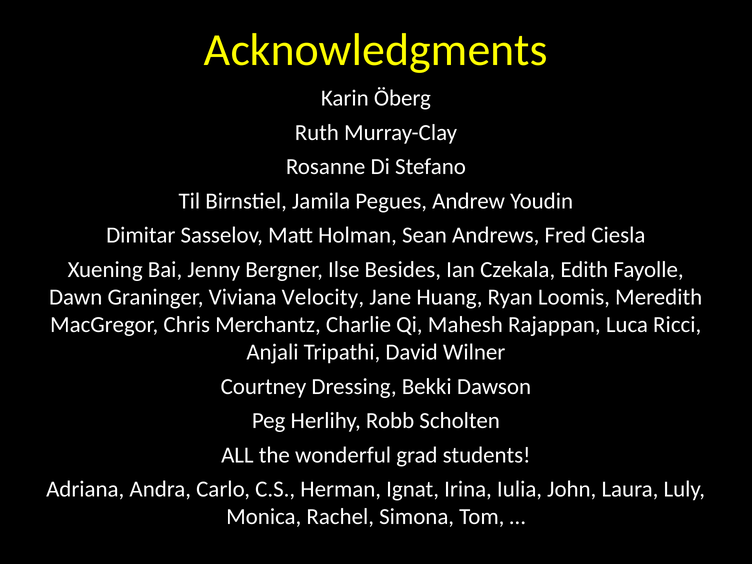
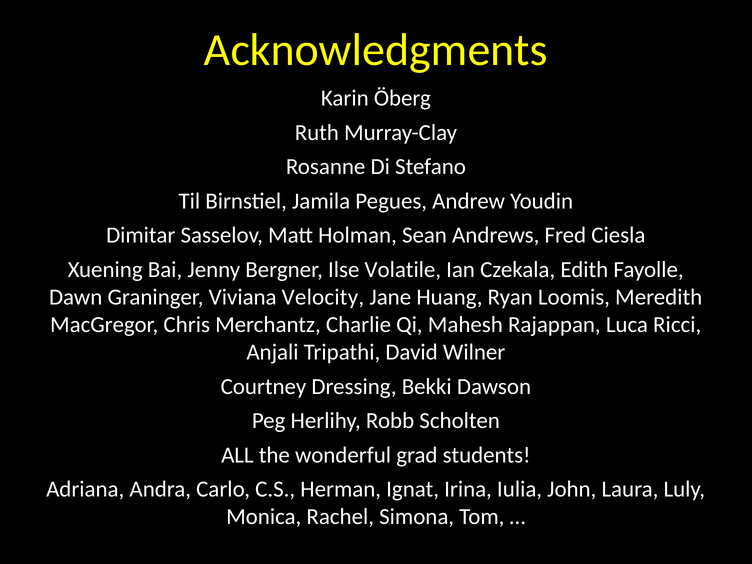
Besides: Besides -> Volatile
